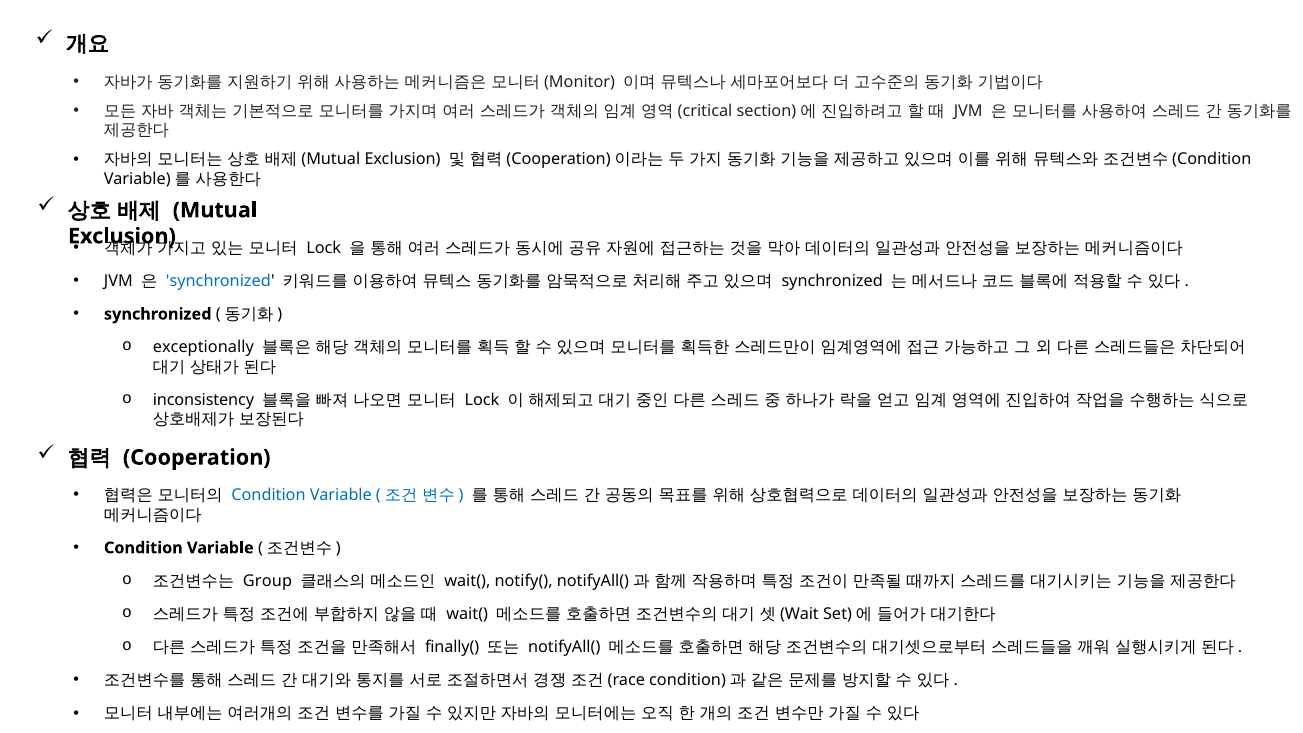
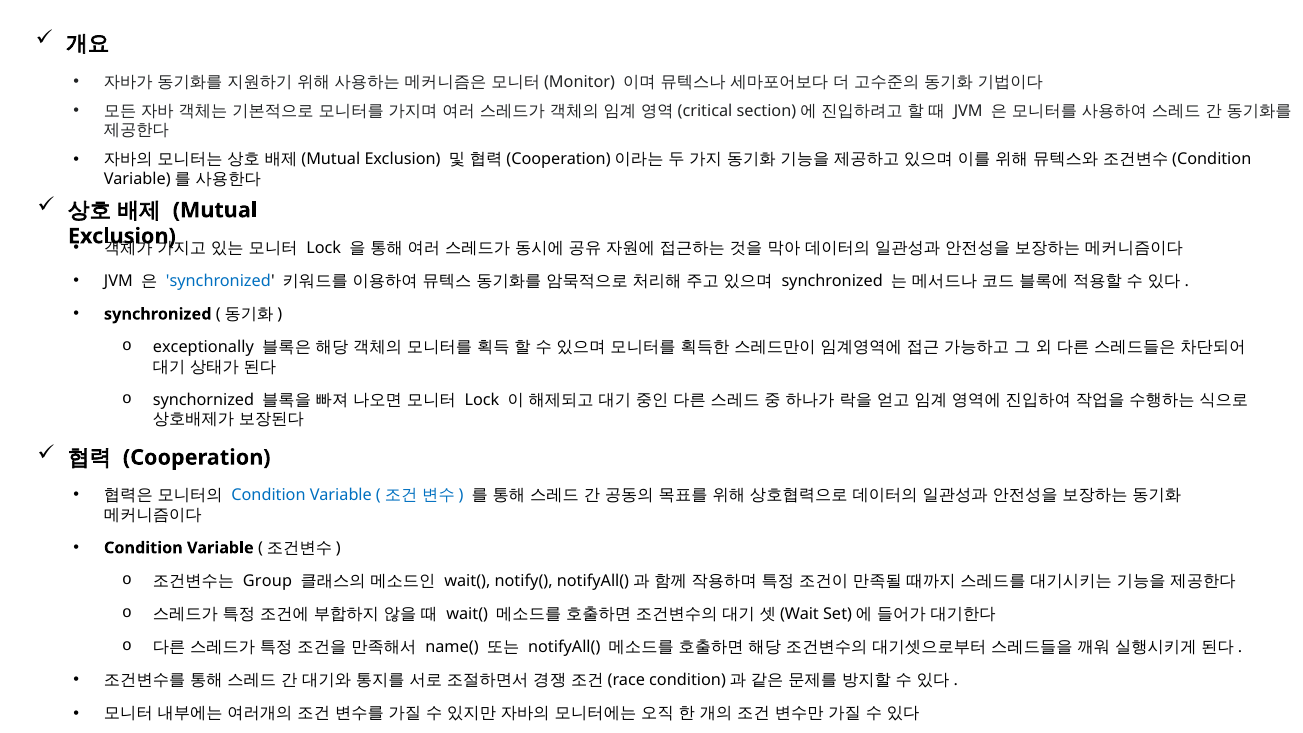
inconsistency: inconsistency -> synchornized
finally(: finally( -> name(
